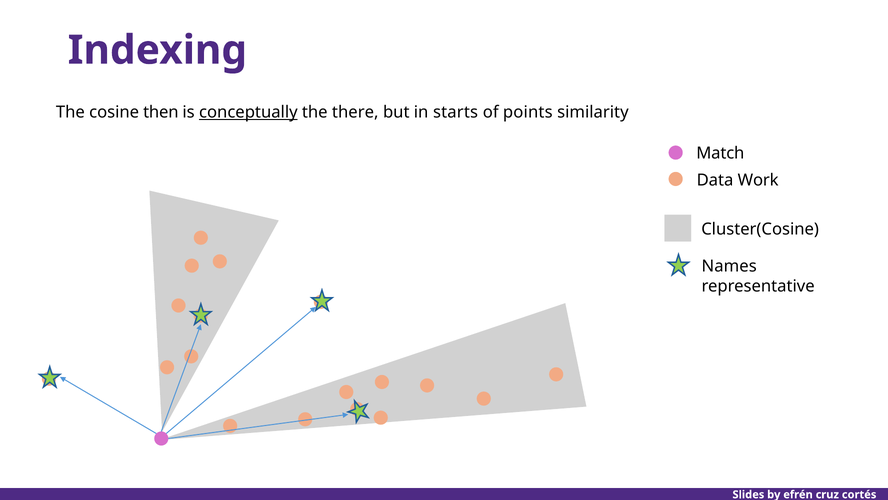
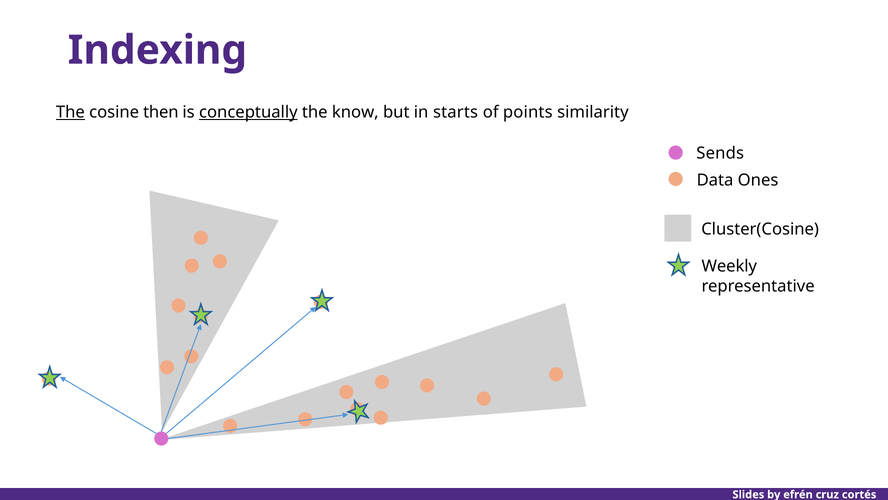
The at (70, 112) underline: none -> present
there: there -> know
Match: Match -> Sends
Work: Work -> Ones
Names: Names -> Weekly
